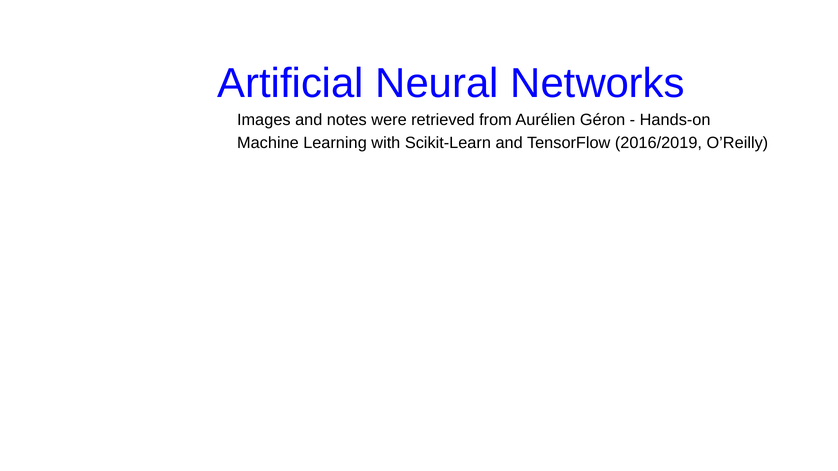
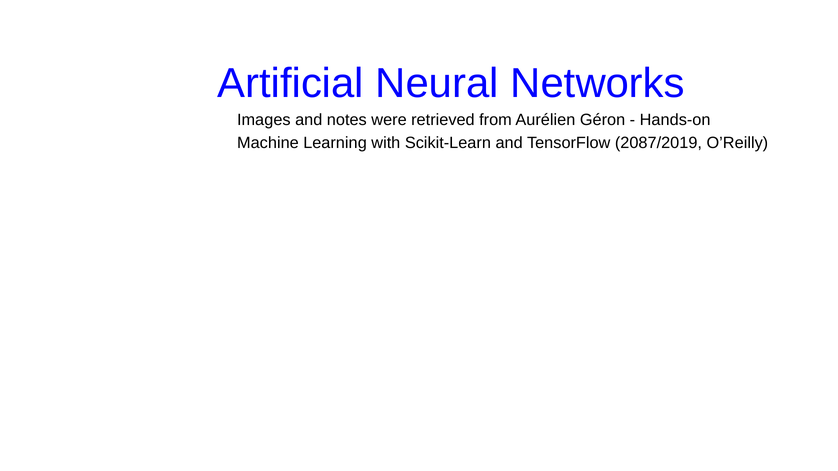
2016/2019: 2016/2019 -> 2087/2019
